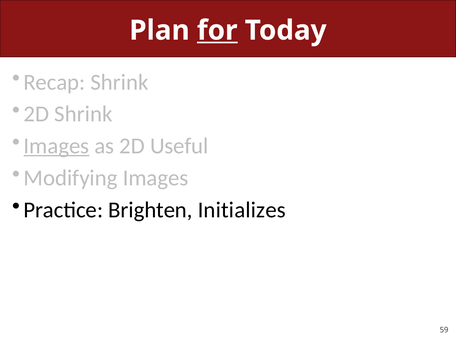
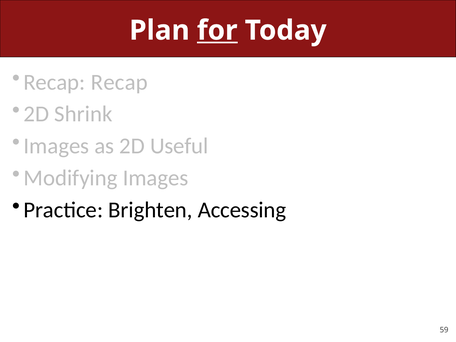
Recap Shrink: Shrink -> Recap
Images at (56, 146) underline: present -> none
Initializes: Initializes -> Accessing
